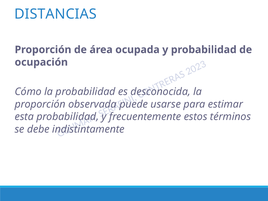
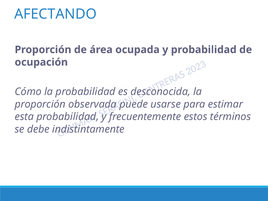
DISTANCIAS: DISTANCIAS -> AFECTANDO
